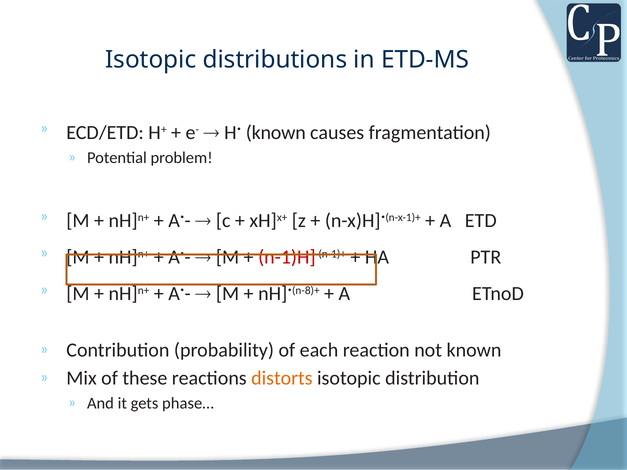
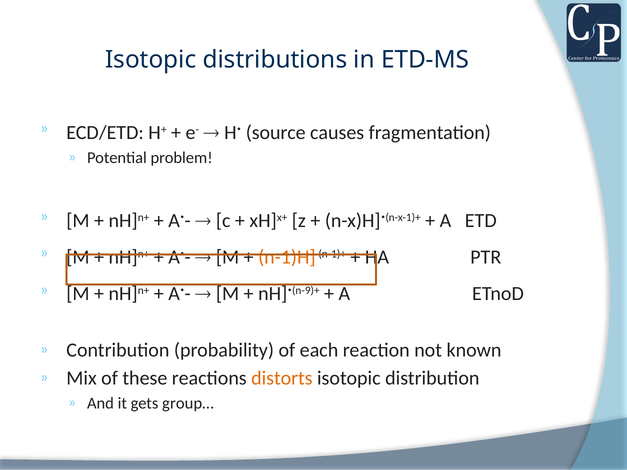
known at (276, 133): known -> source
n-1)H colour: red -> orange
n-8)+: n-8)+ -> n-9)+
phase…: phase… -> group…
